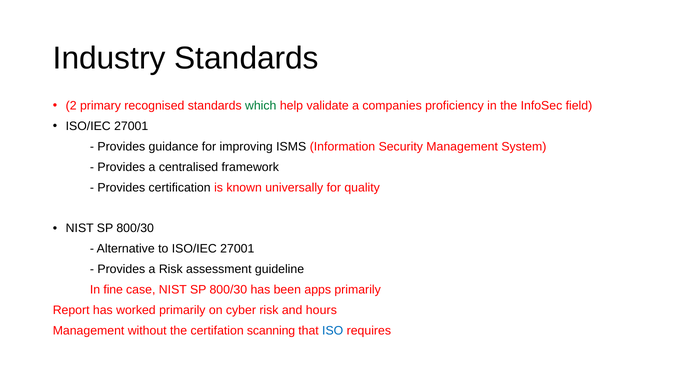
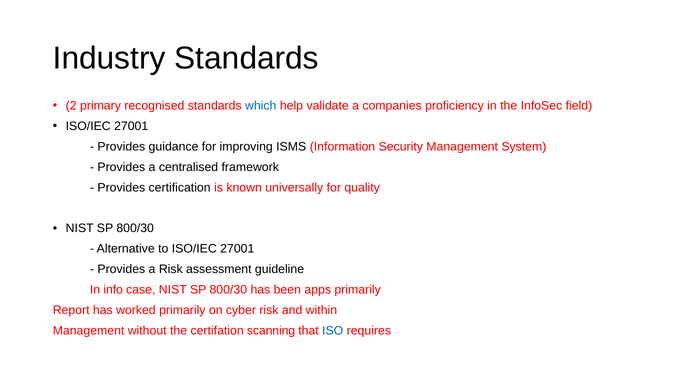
which colour: green -> blue
fine: fine -> info
hours: hours -> within
